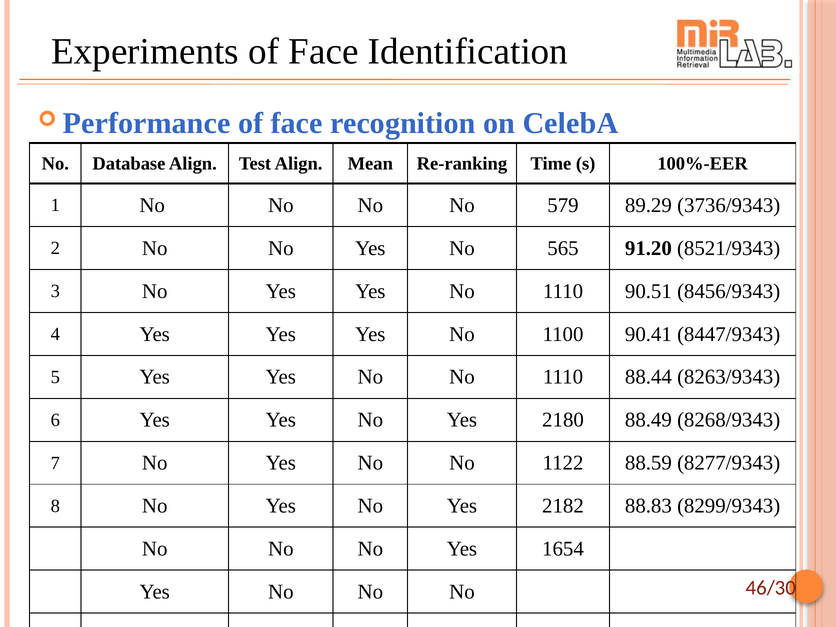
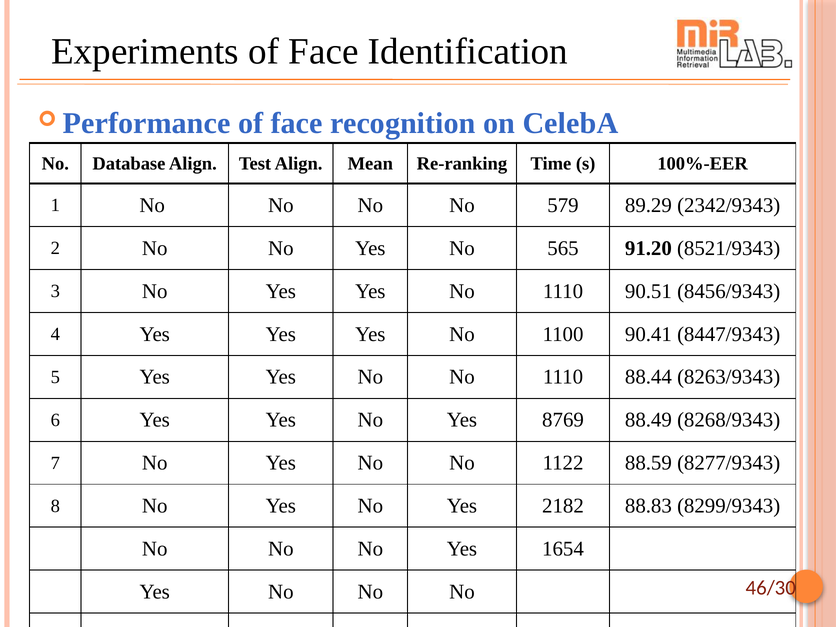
3736/9343: 3736/9343 -> 2342/9343
2180: 2180 -> 8769
